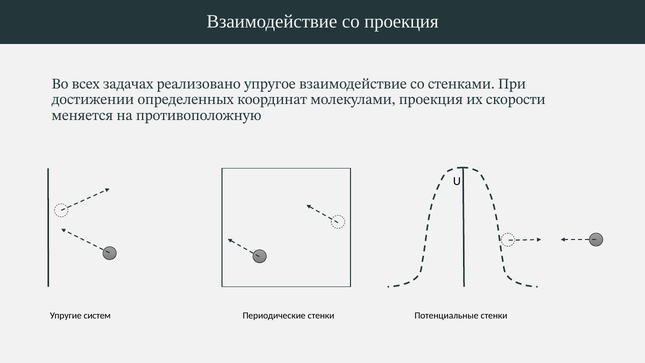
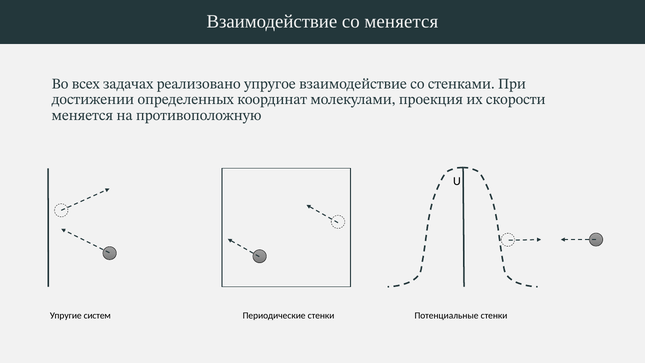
со проекция: проекция -> меняется
